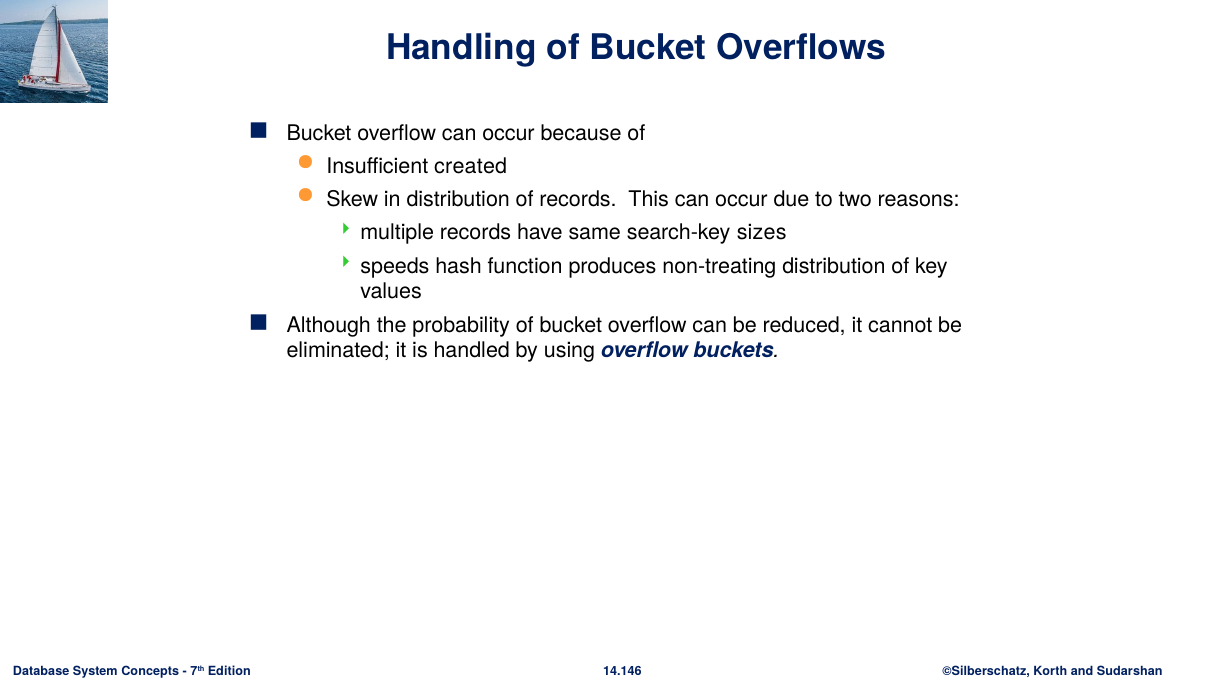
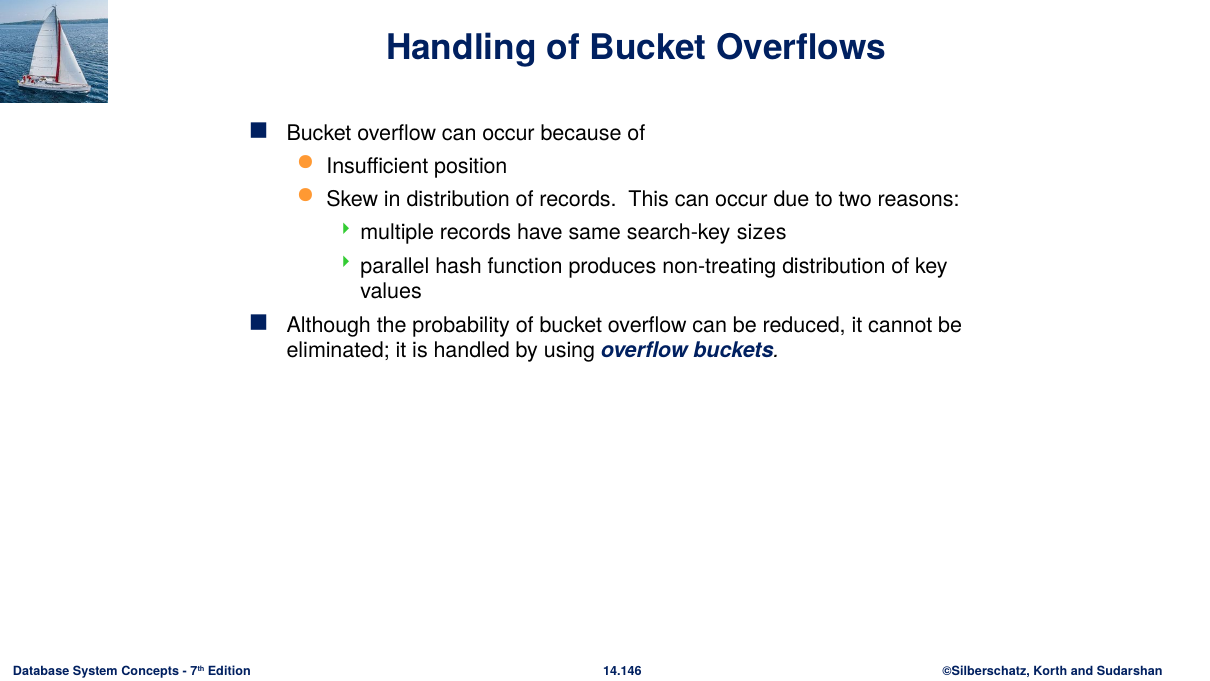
created: created -> position
speeds: speeds -> parallel
